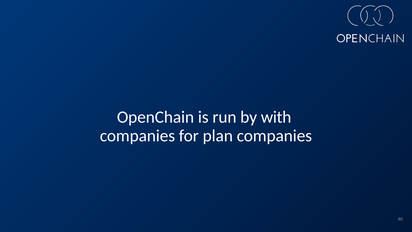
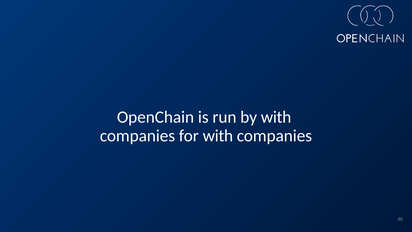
for plan: plan -> with
